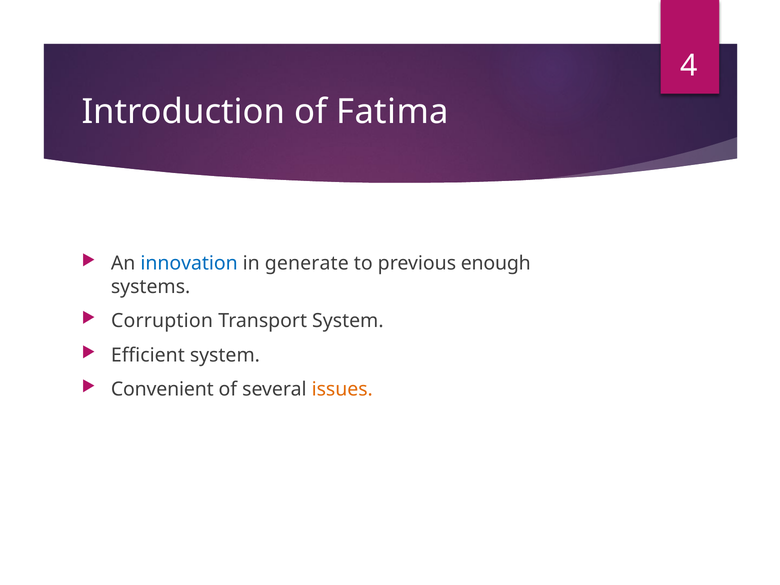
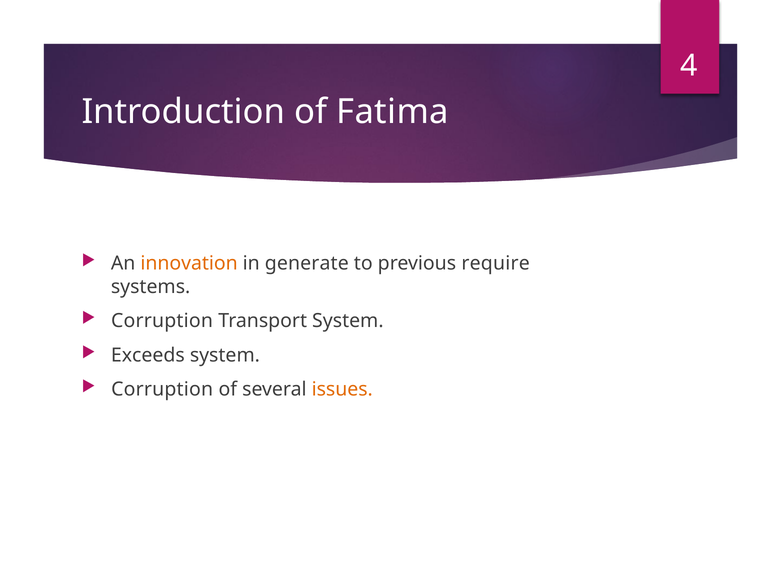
innovation colour: blue -> orange
enough: enough -> require
Efficient: Efficient -> Exceeds
Convenient at (162, 389): Convenient -> Corruption
